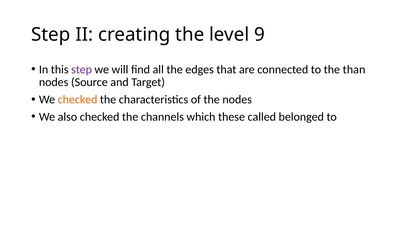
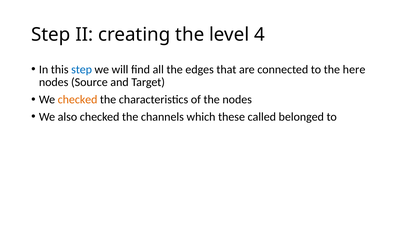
9: 9 -> 4
step at (82, 69) colour: purple -> blue
than: than -> here
